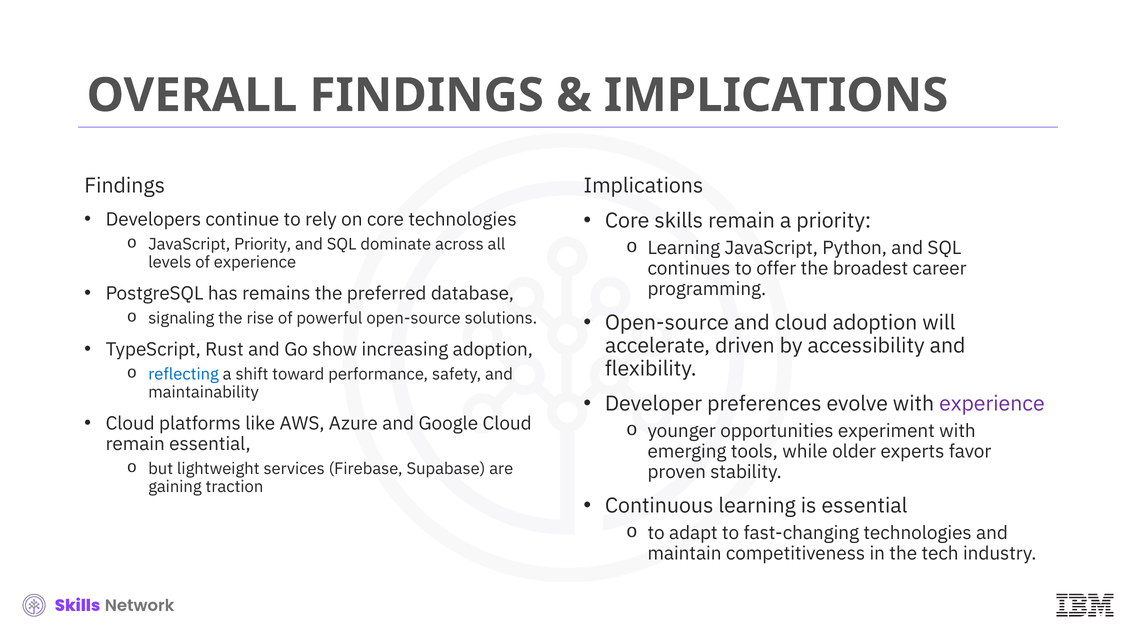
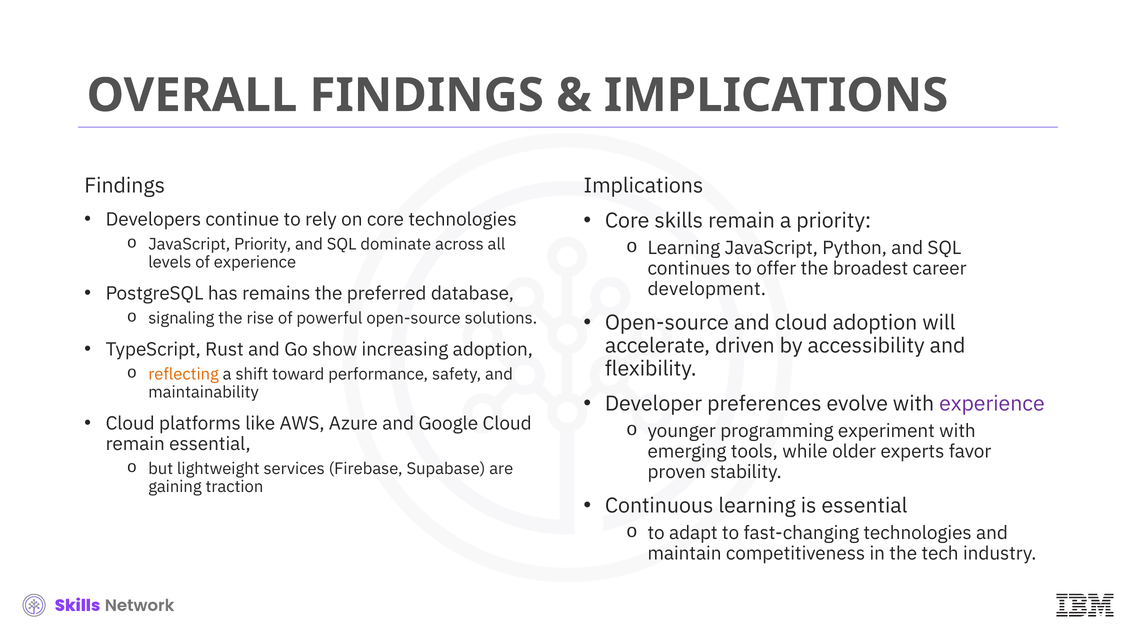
programming: programming -> development
reflecting colour: blue -> orange
opportunities: opportunities -> programming
